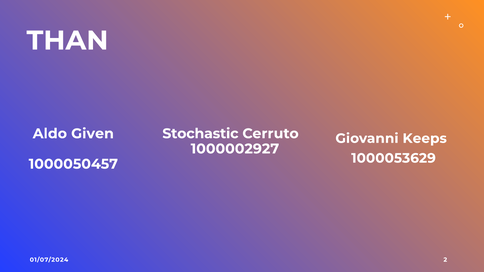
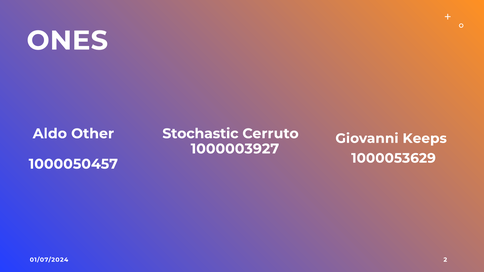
THAN: THAN -> ONES
Given: Given -> Other
1000002927: 1000002927 -> 1000003927
